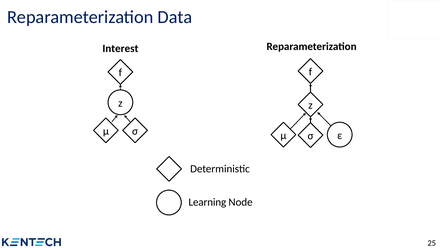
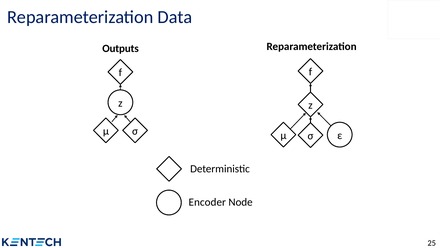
Interest: Interest -> Outputs
Learning: Learning -> Encoder
